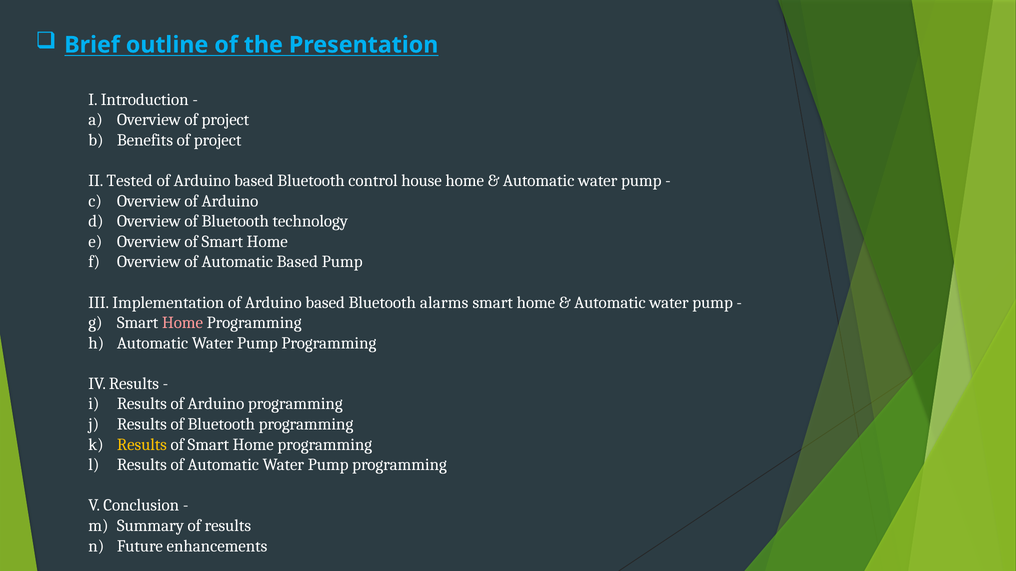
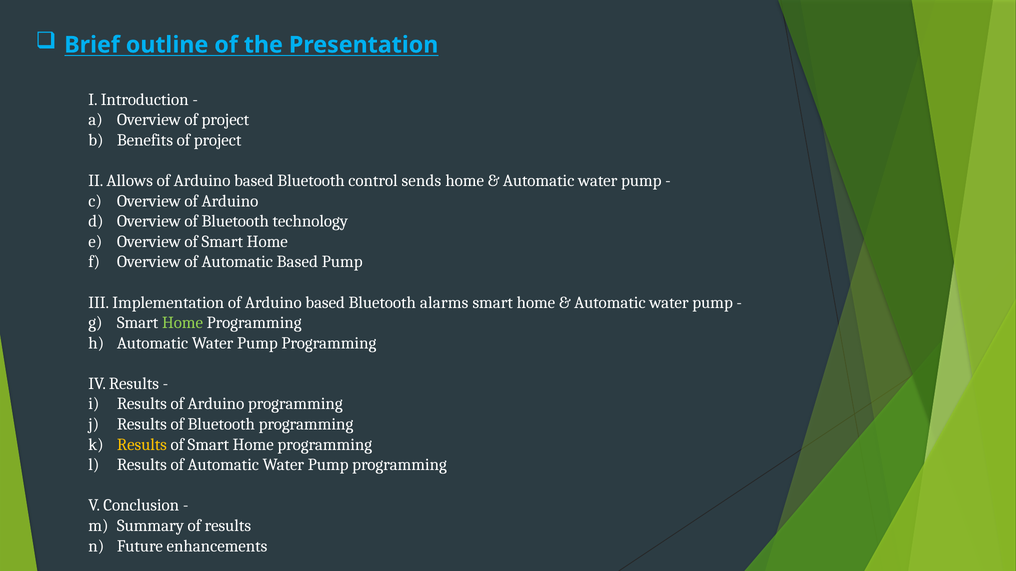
Tested: Tested -> Allows
house: house -> sends
Home at (183, 323) colour: pink -> light green
